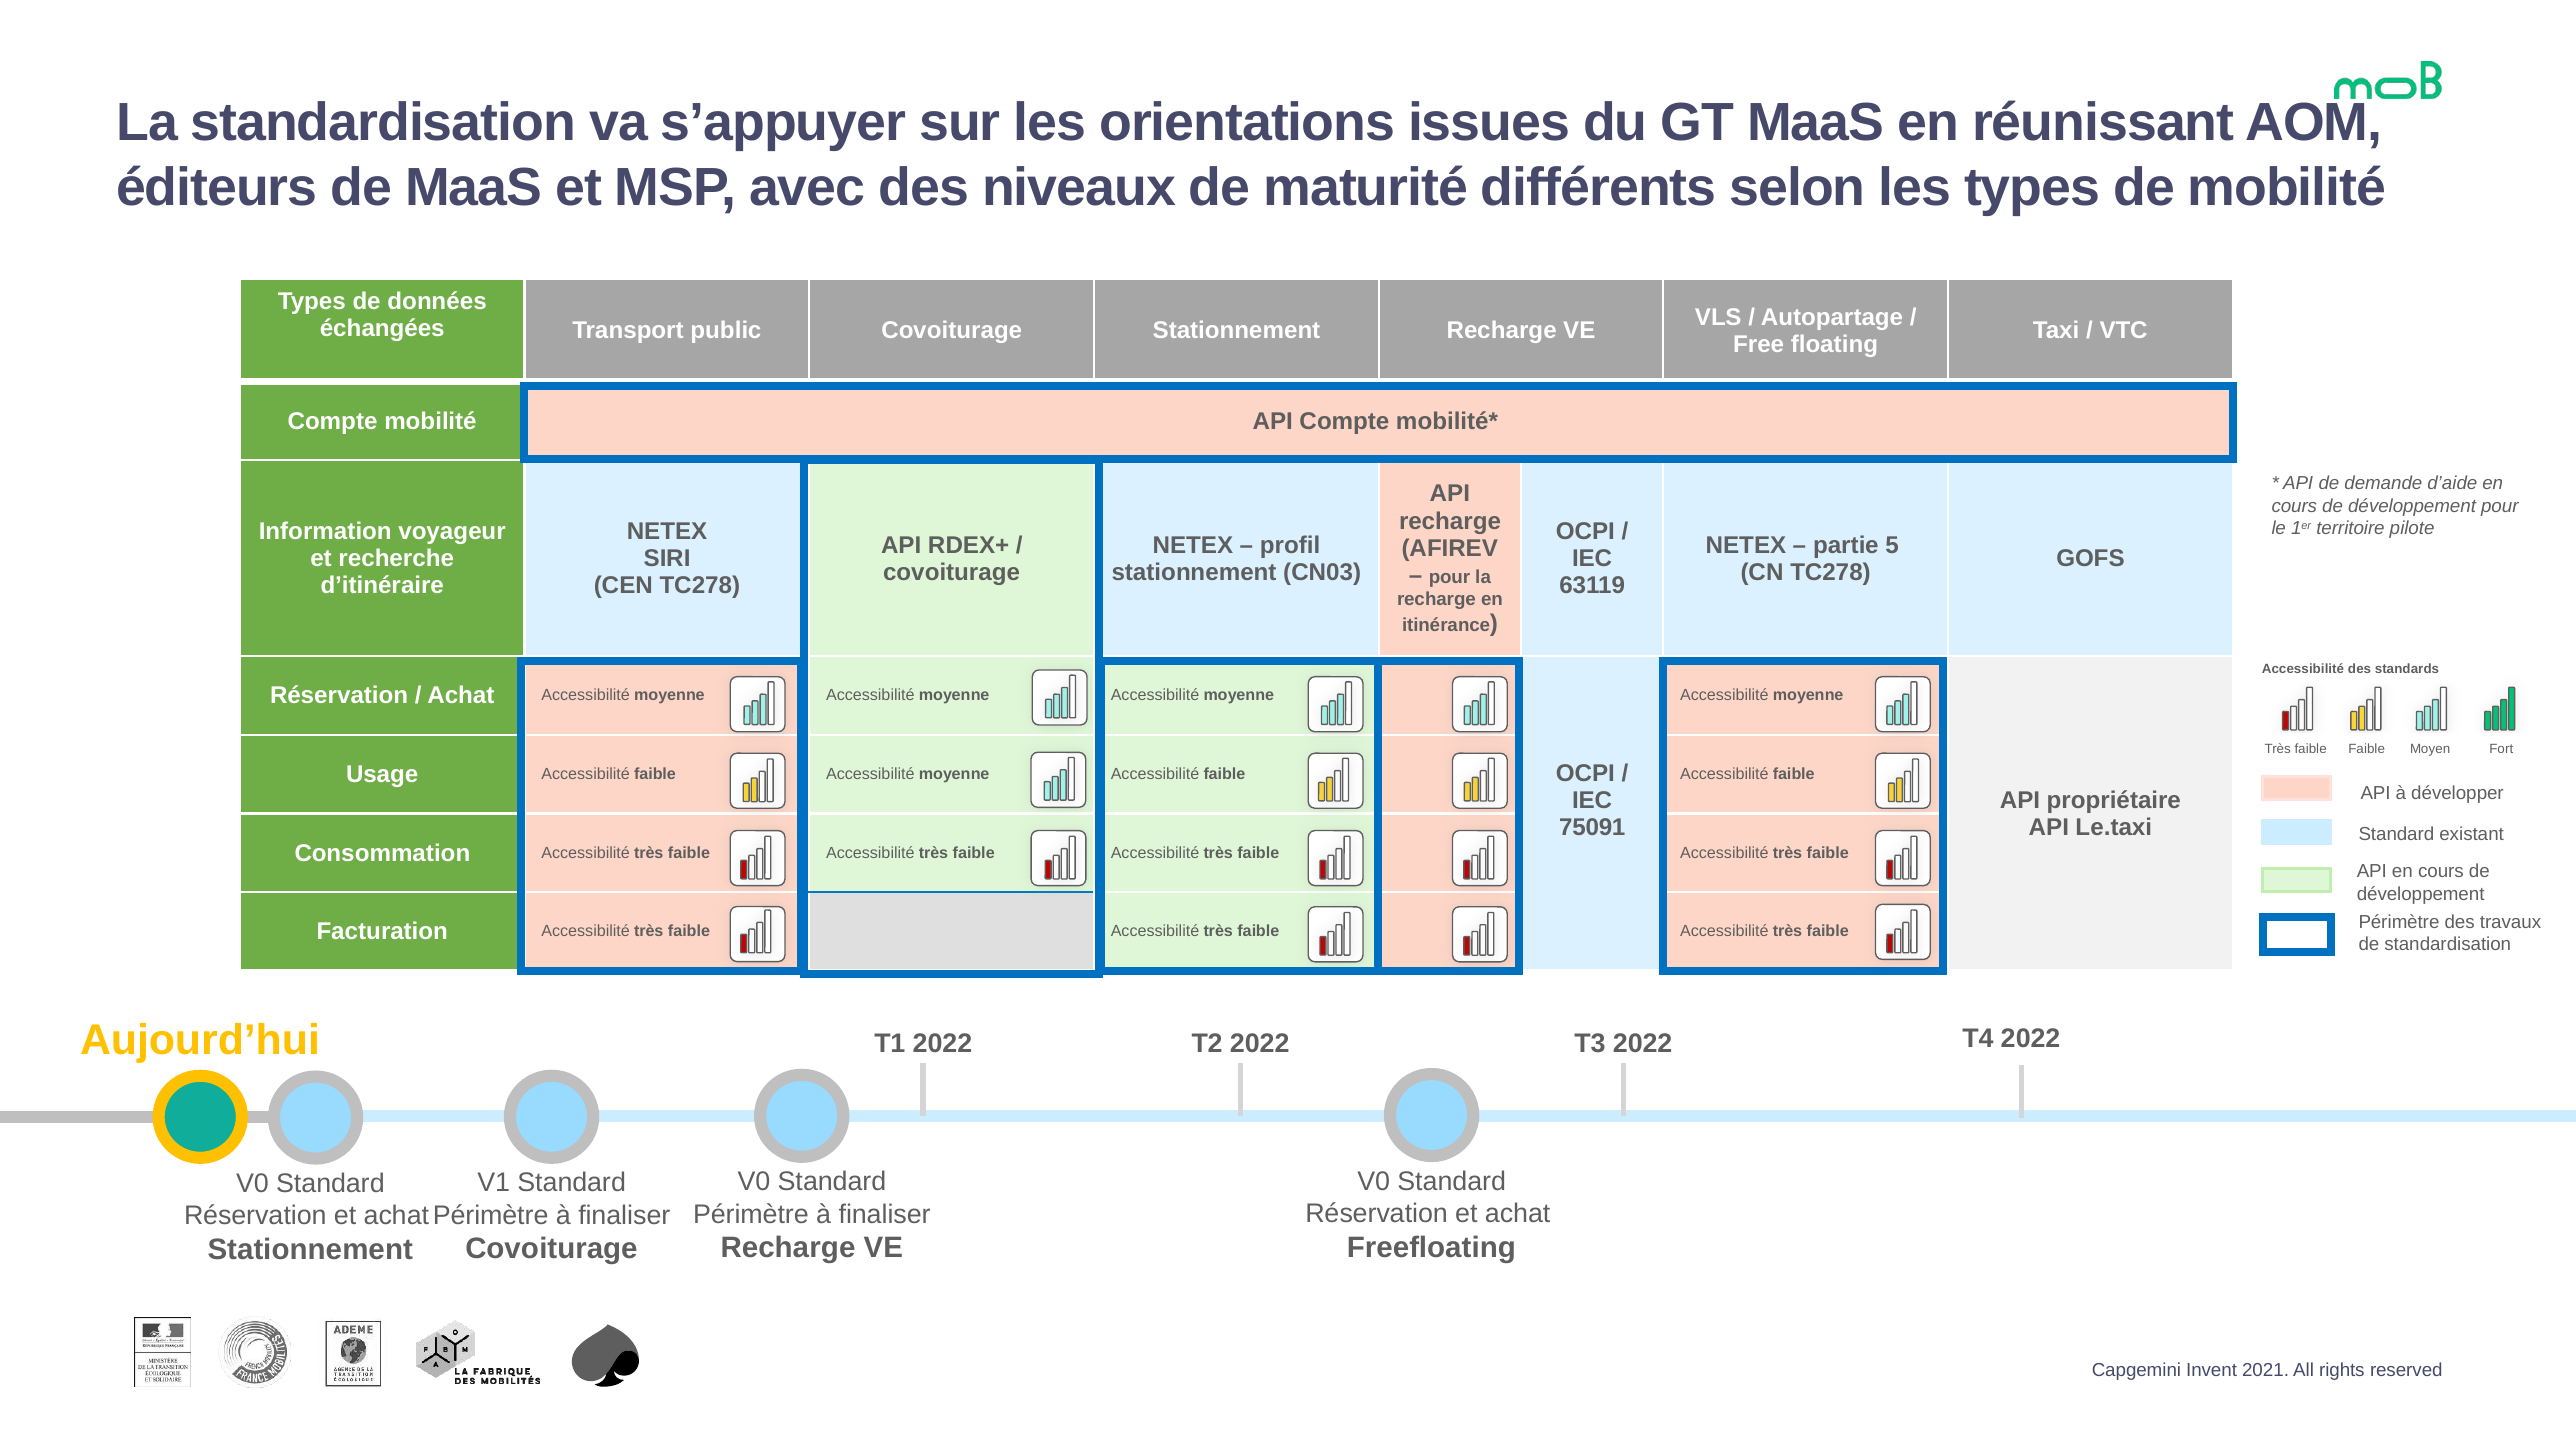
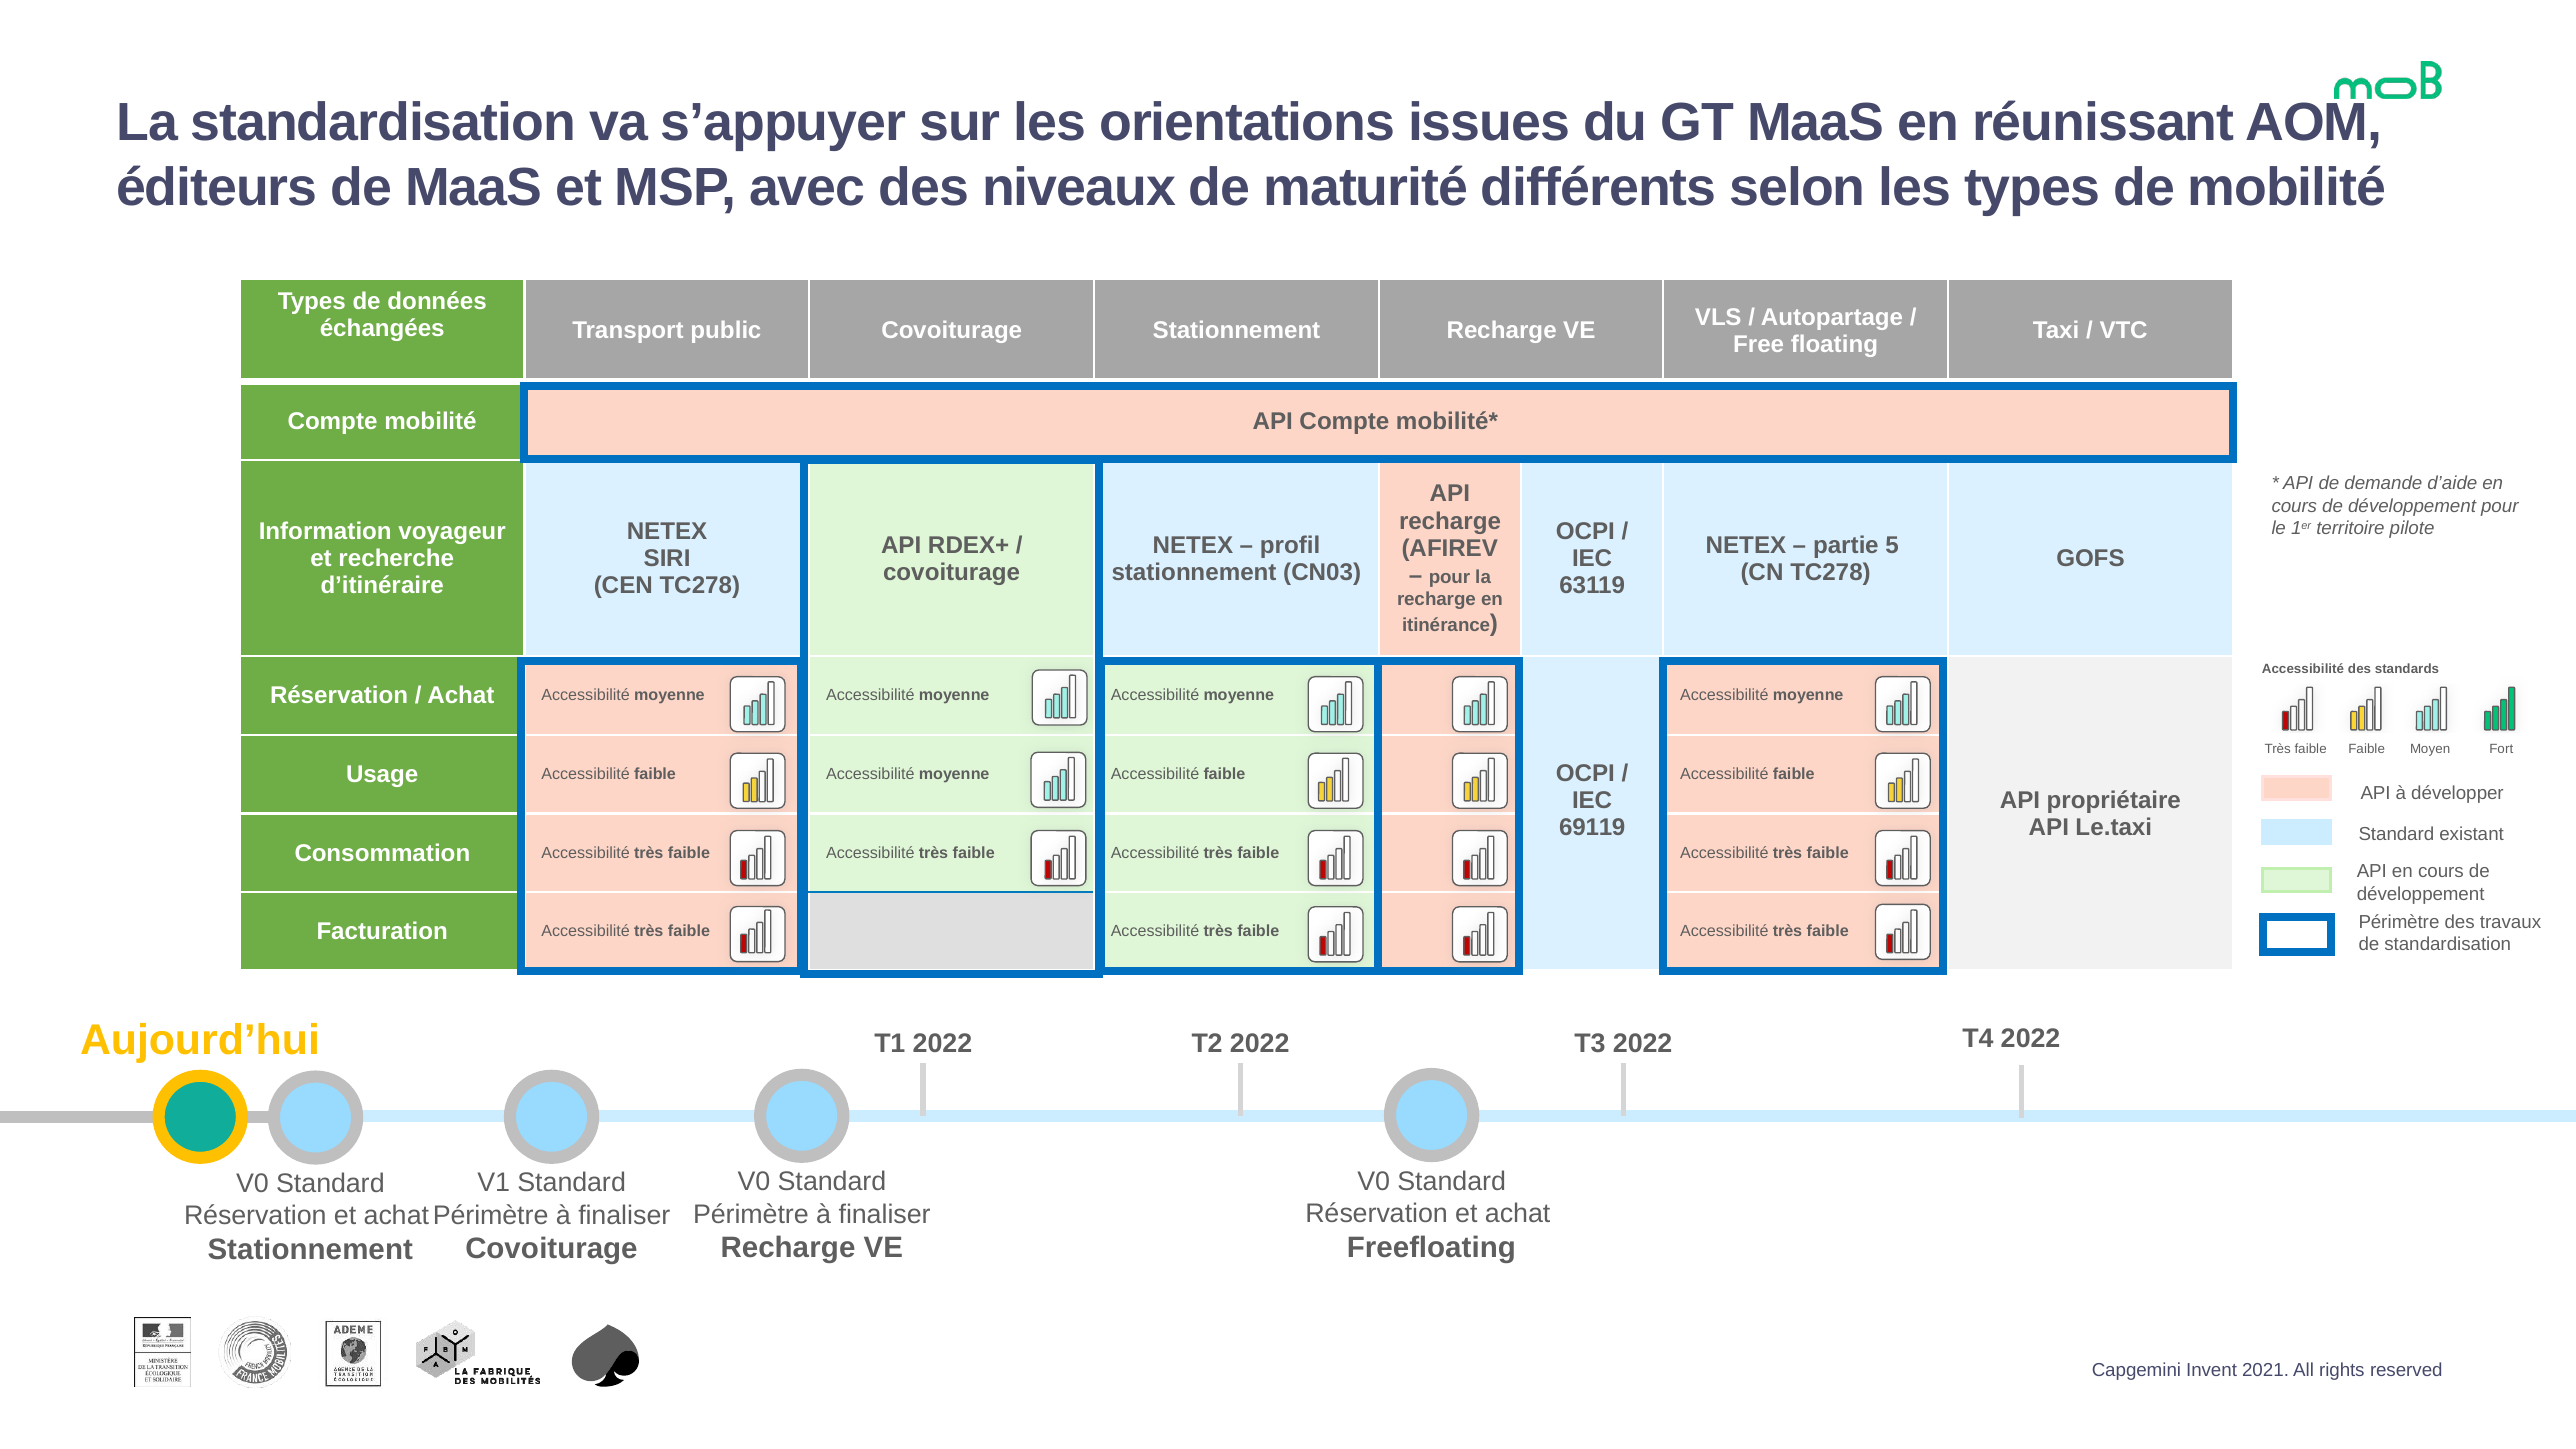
75091: 75091 -> 69119
